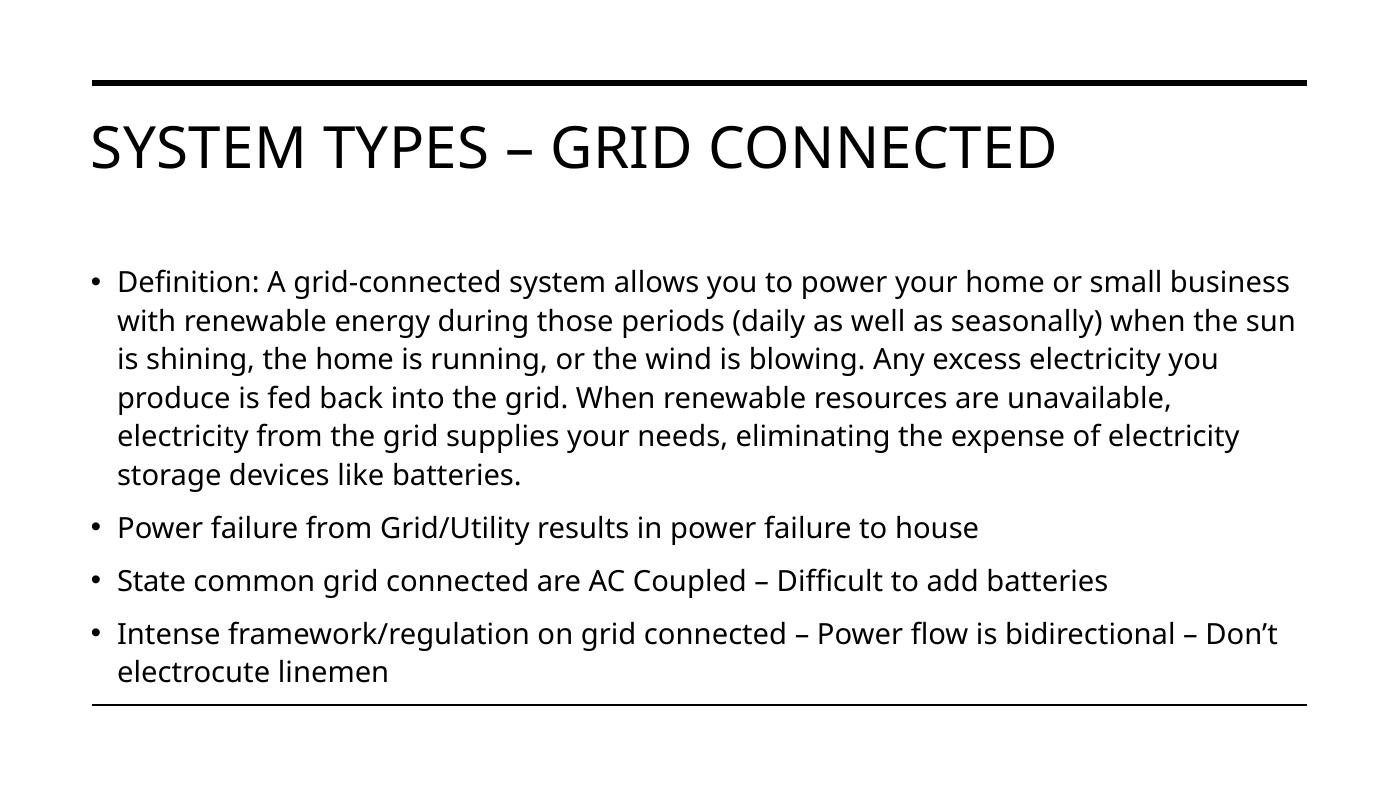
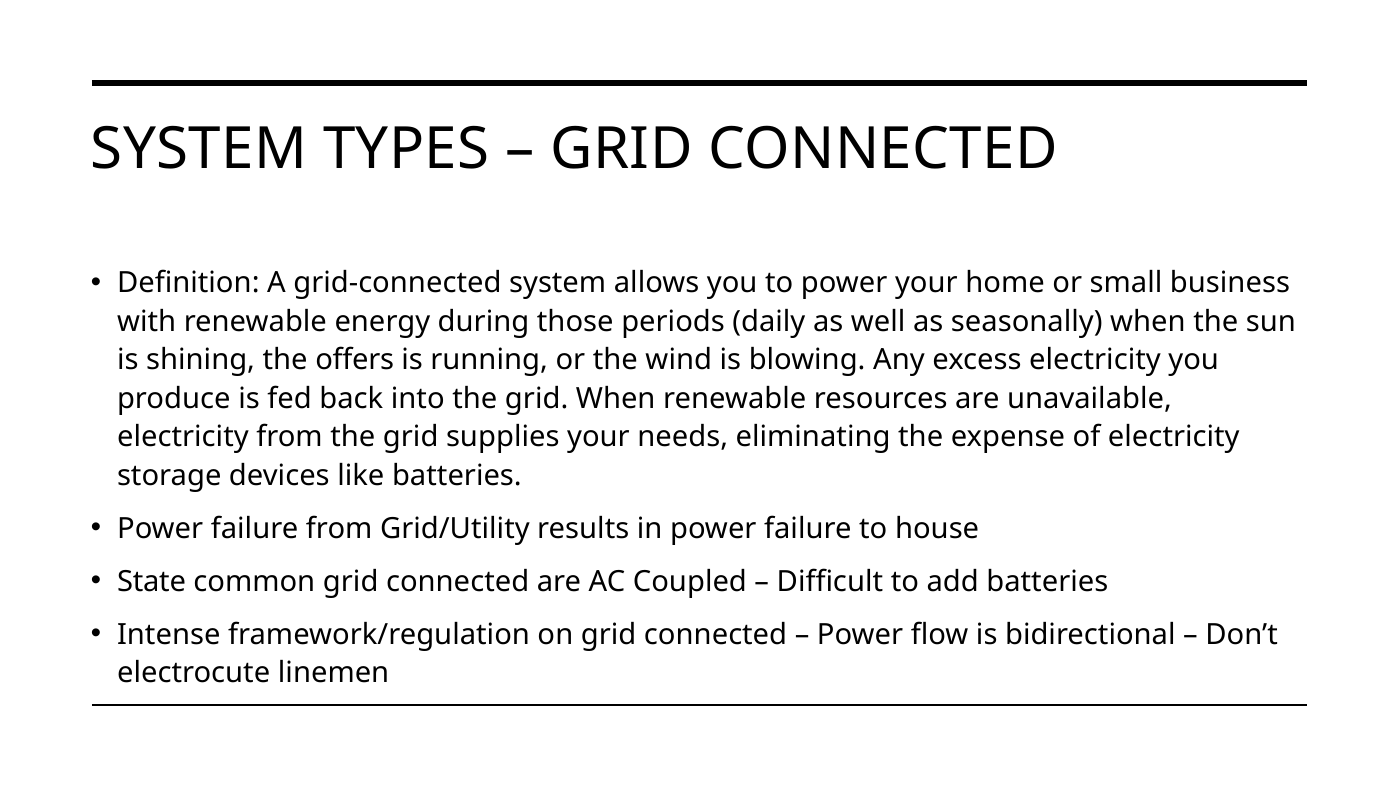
the home: home -> offers
